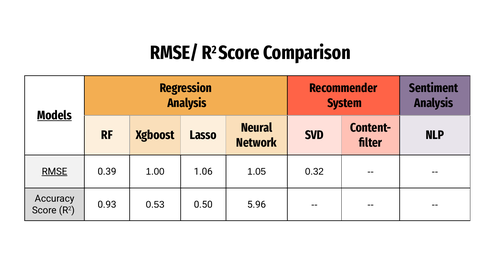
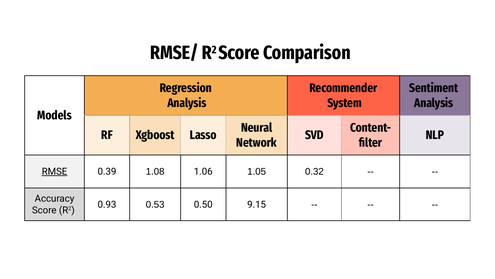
Models underline: present -> none
1.00: 1.00 -> 1.08
5.96: 5.96 -> 9.15
